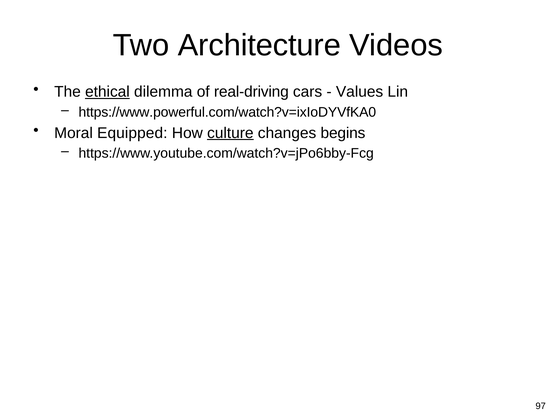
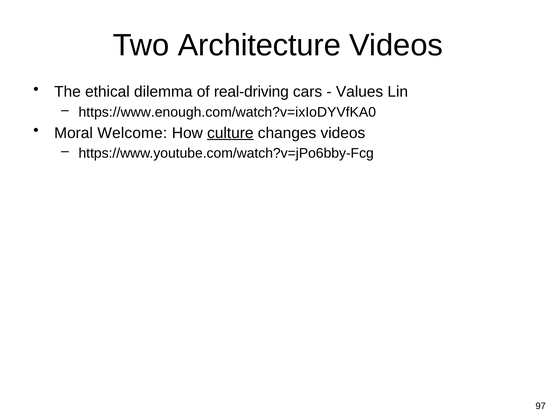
ethical underline: present -> none
https://www.powerful.com/watch?v=ixIoDYVfKA0: https://www.powerful.com/watch?v=ixIoDYVfKA0 -> https://www.enough.com/watch?v=ixIoDYVfKA0
Equipped: Equipped -> Welcome
changes begins: begins -> videos
